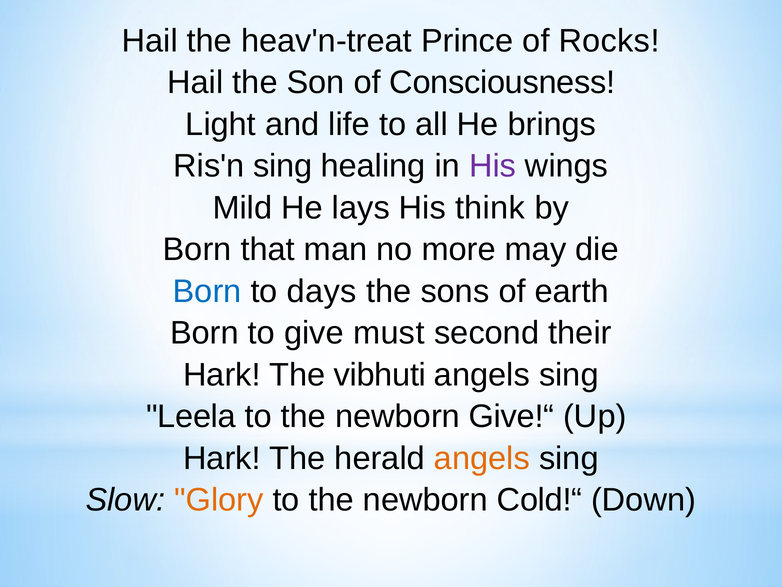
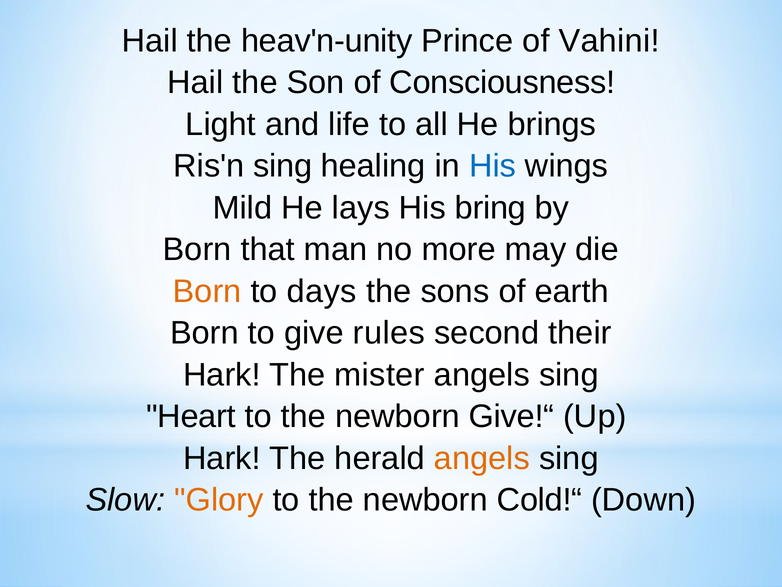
heav'n-treat: heav'n-treat -> heav'n-unity
Rocks: Rocks -> Vahini
His at (493, 166) colour: purple -> blue
think: think -> bring
Born at (207, 291) colour: blue -> orange
must: must -> rules
vibhuti: vibhuti -> mister
Leela: Leela -> Heart
